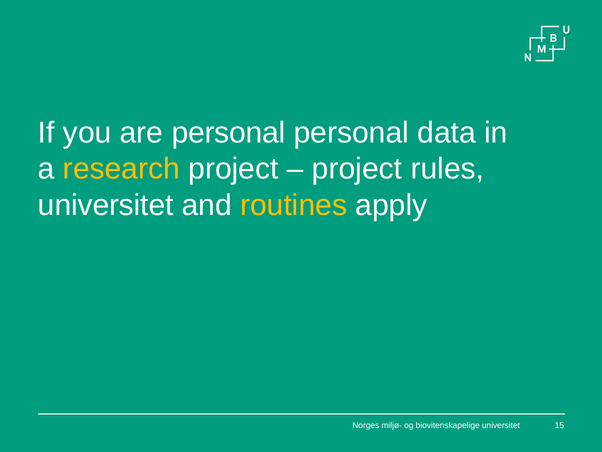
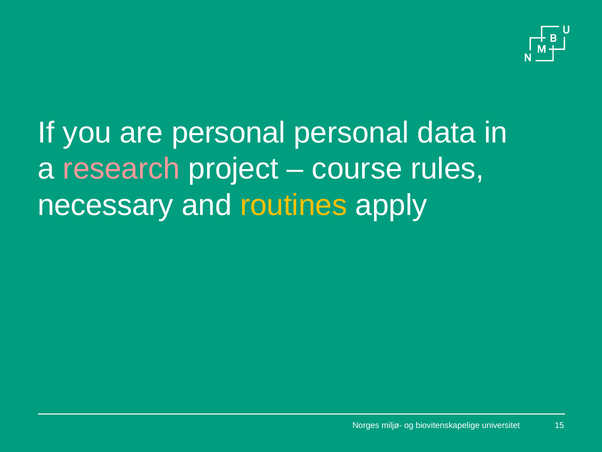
research colour: yellow -> pink
project at (357, 169): project -> course
universitet at (106, 205): universitet -> necessary
